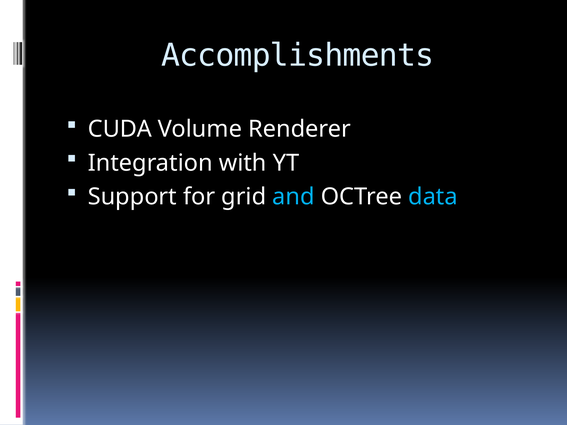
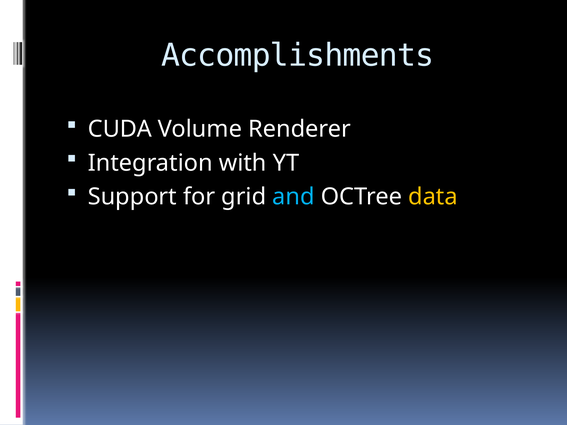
data colour: light blue -> yellow
